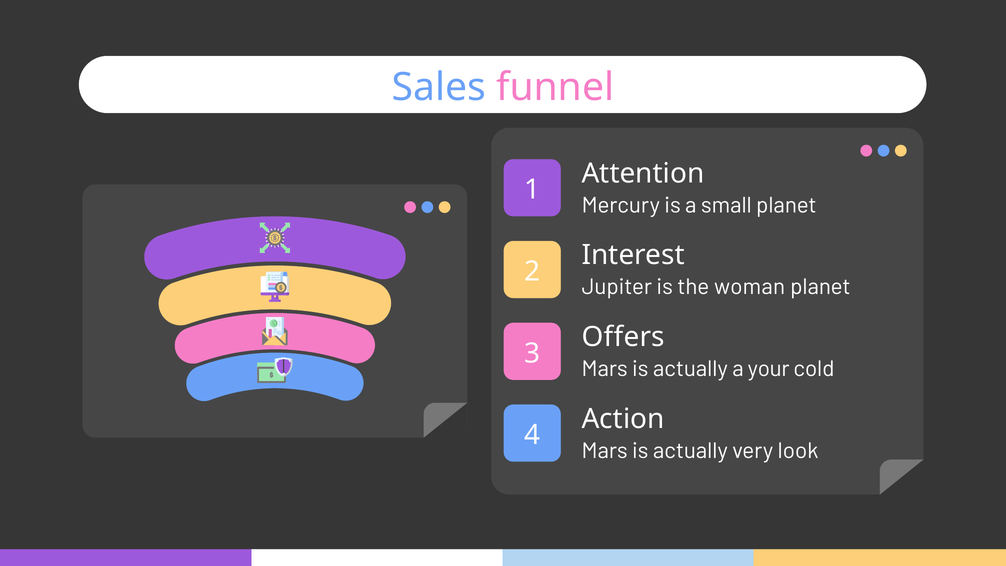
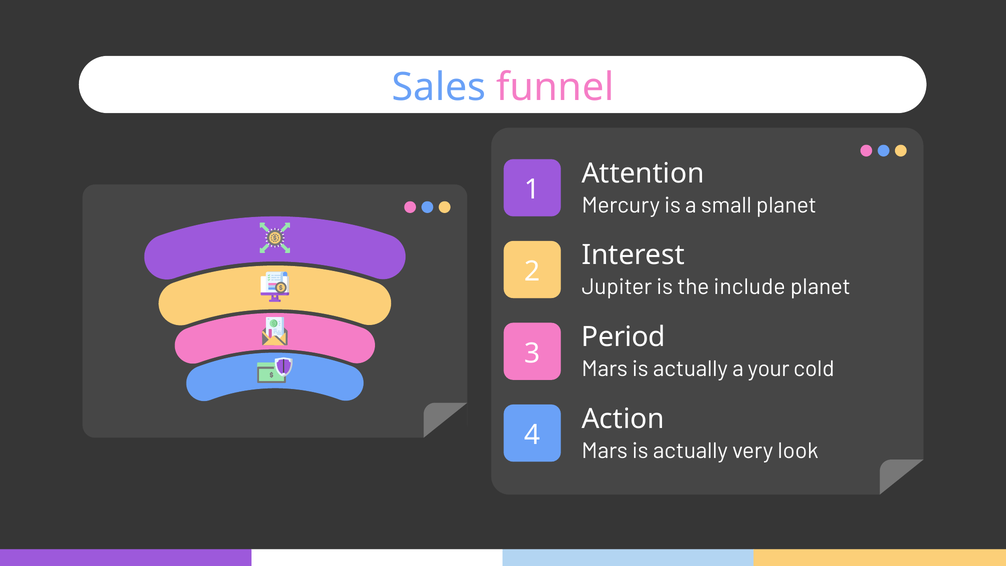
woman: woman -> include
Offers: Offers -> Period
